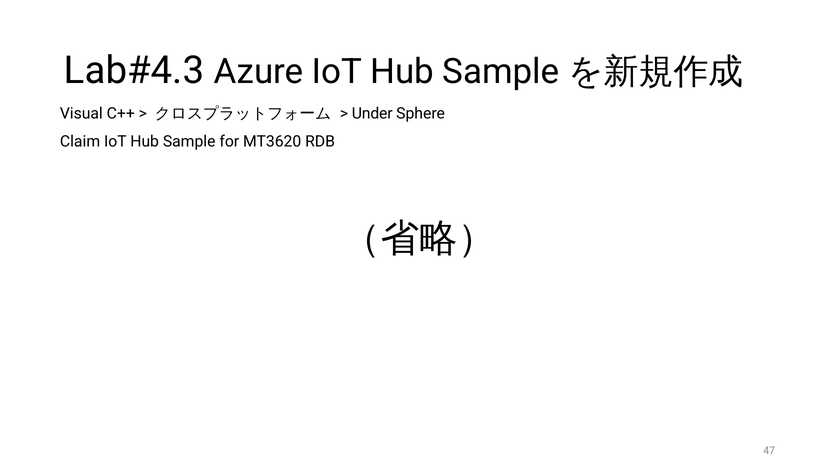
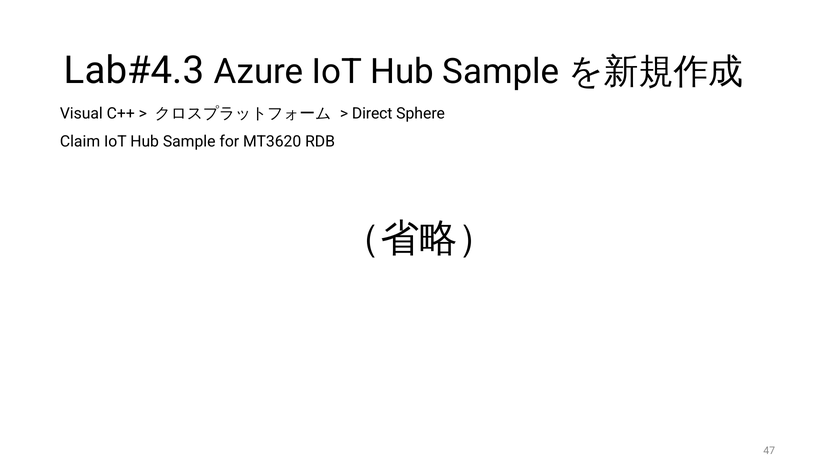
Under: Under -> Direct
